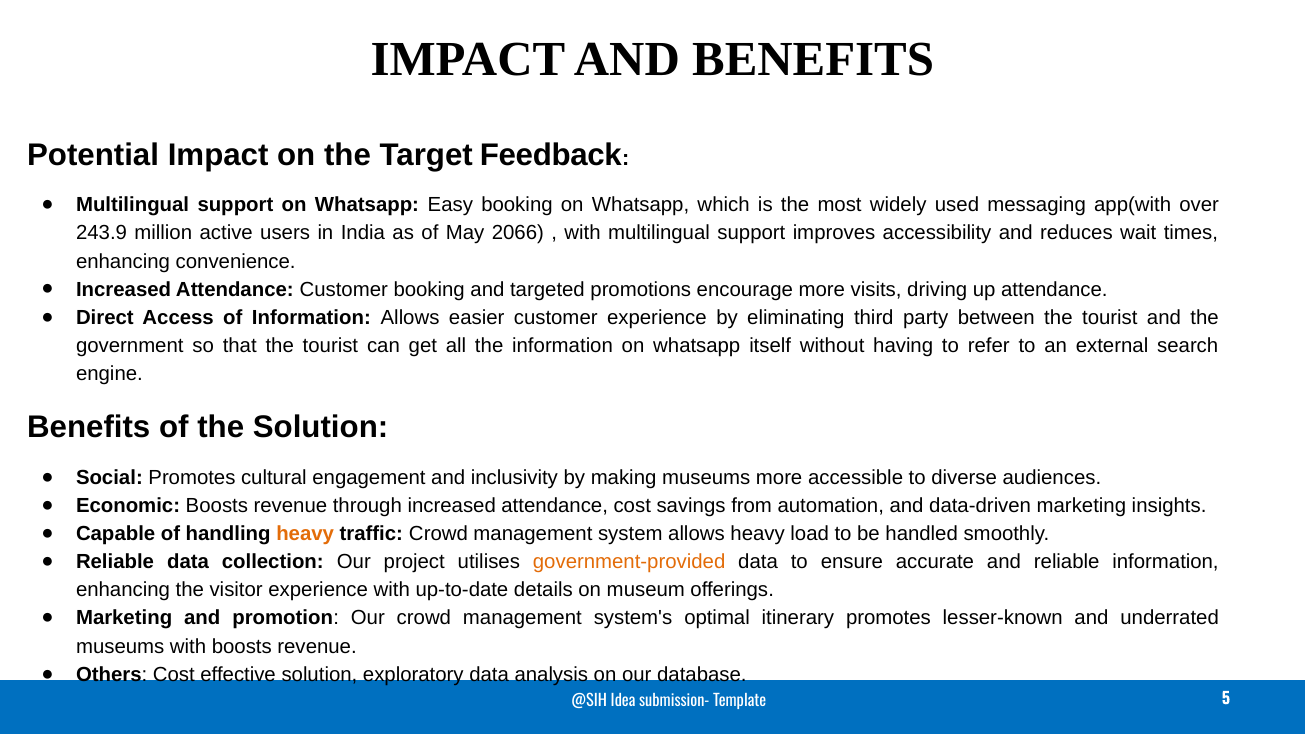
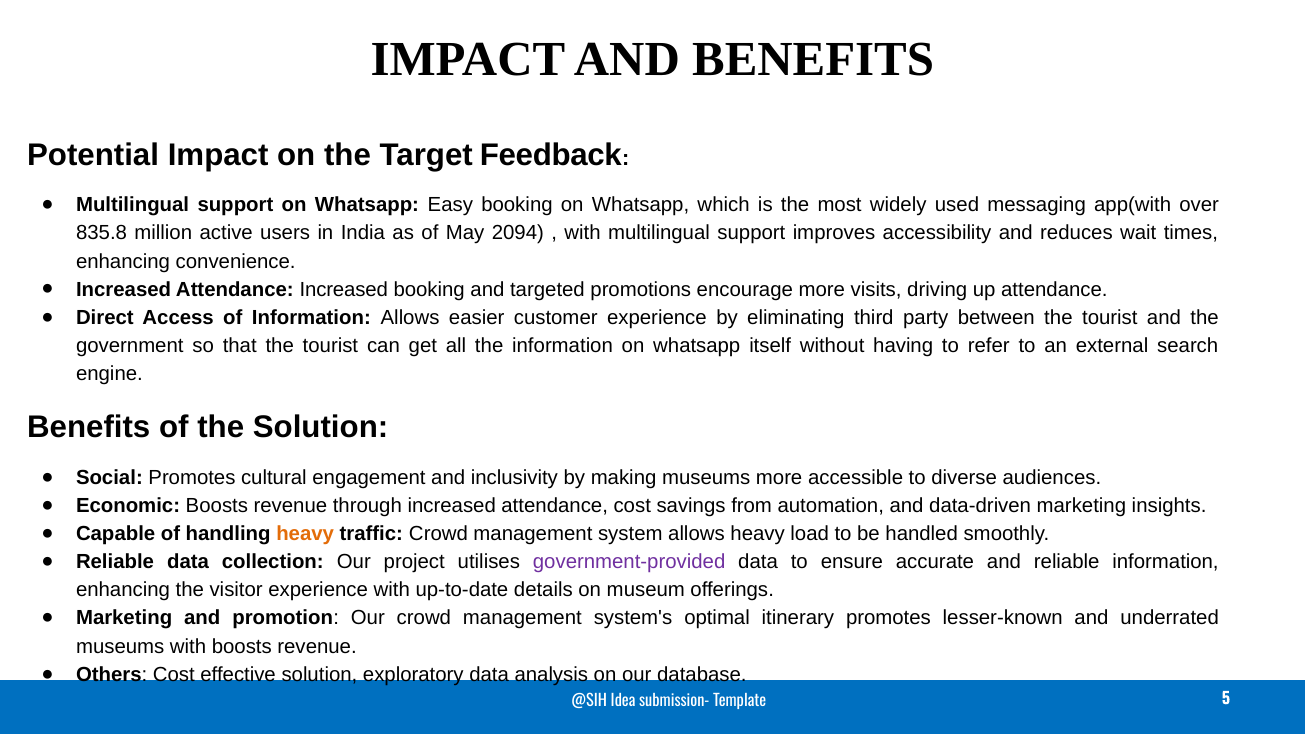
243.9: 243.9 -> 835.8
2066: 2066 -> 2094
Attendance Customer: Customer -> Increased
government-provided colour: orange -> purple
